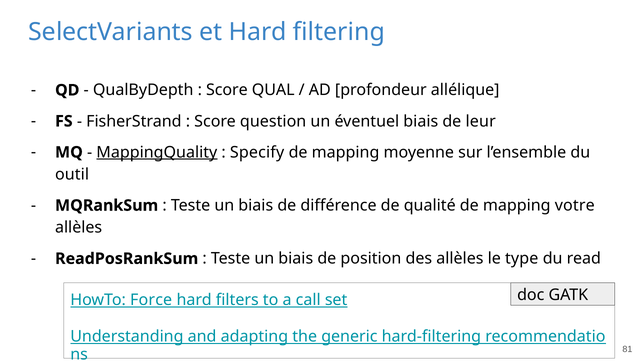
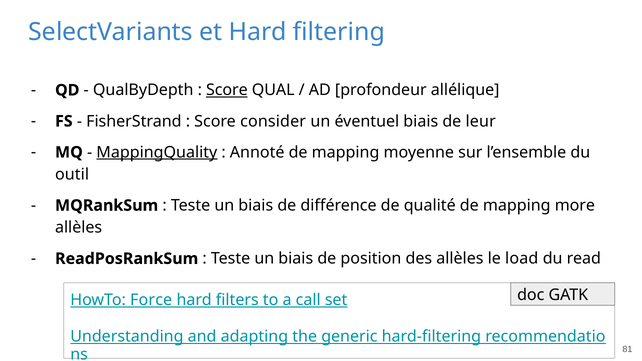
Score at (227, 90) underline: none -> present
question: question -> consider
Specify: Specify -> Annoté
votre: votre -> more
type: type -> load
